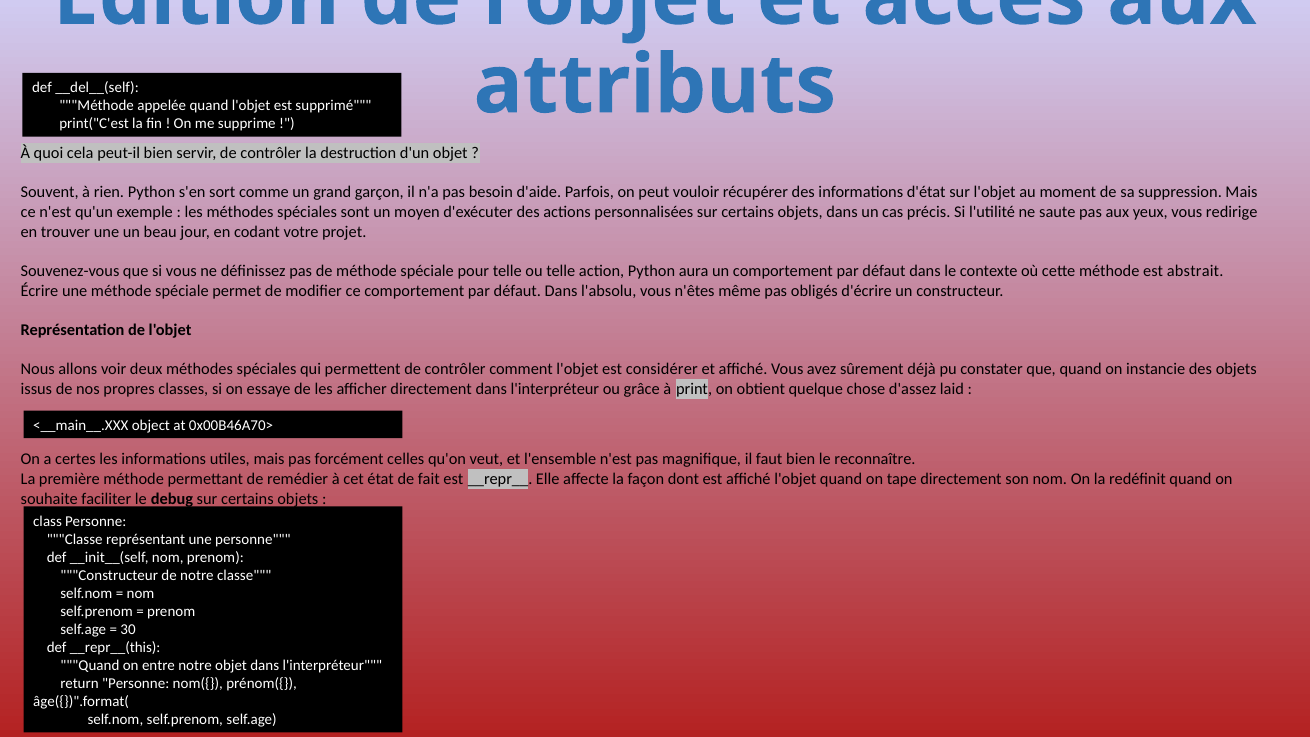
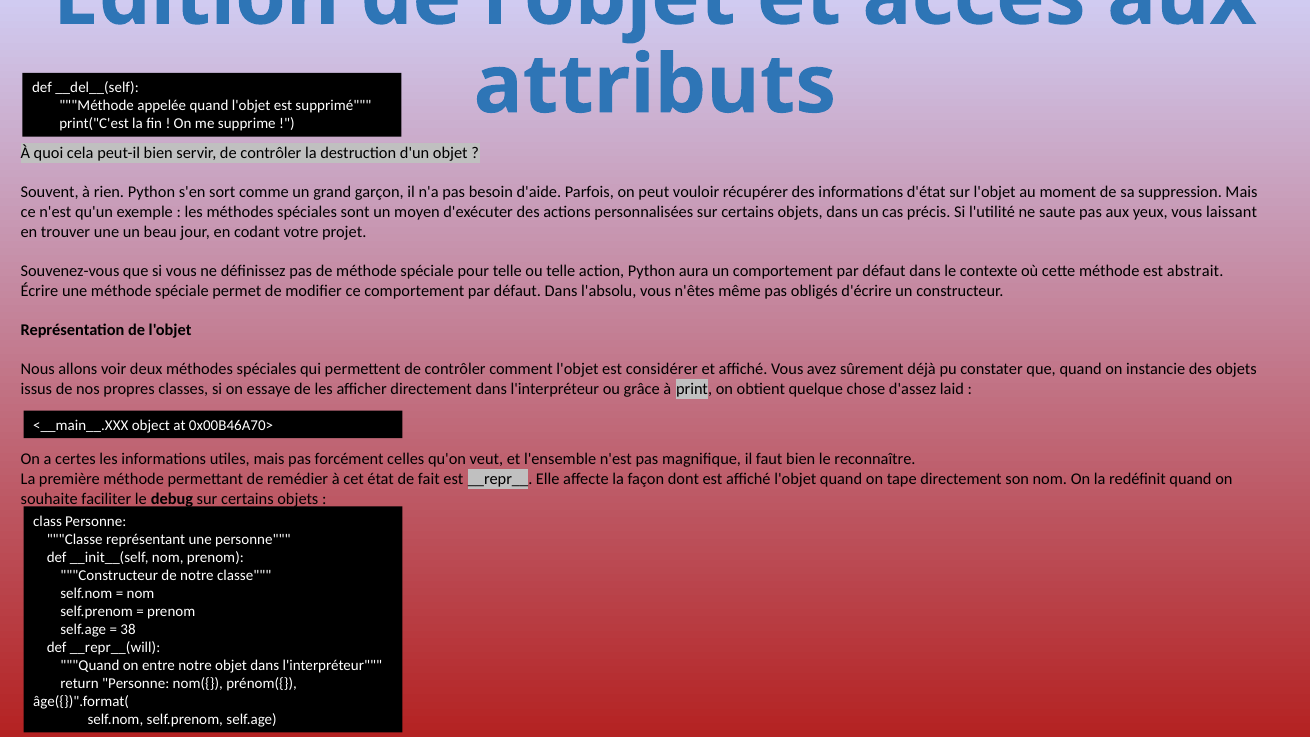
redirige: redirige -> laissant
30: 30 -> 38
__repr__(this: __repr__(this -> __repr__(will
